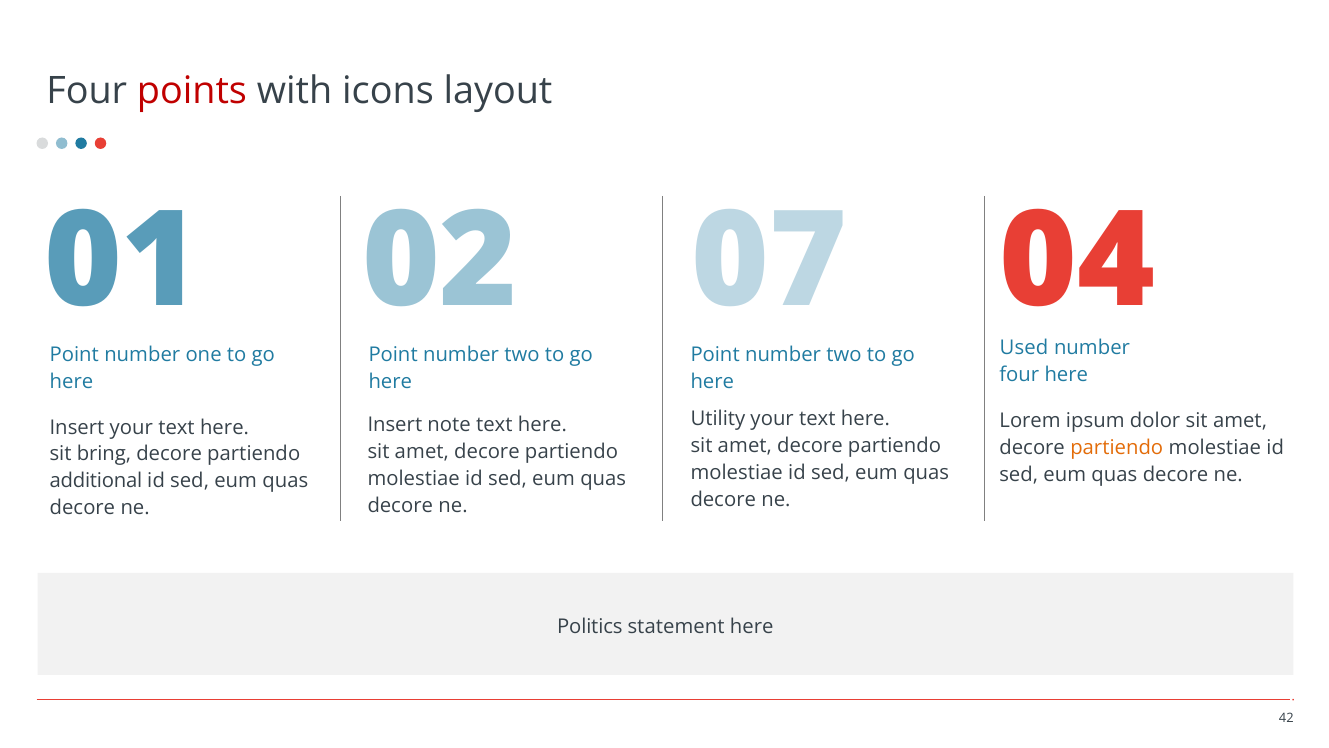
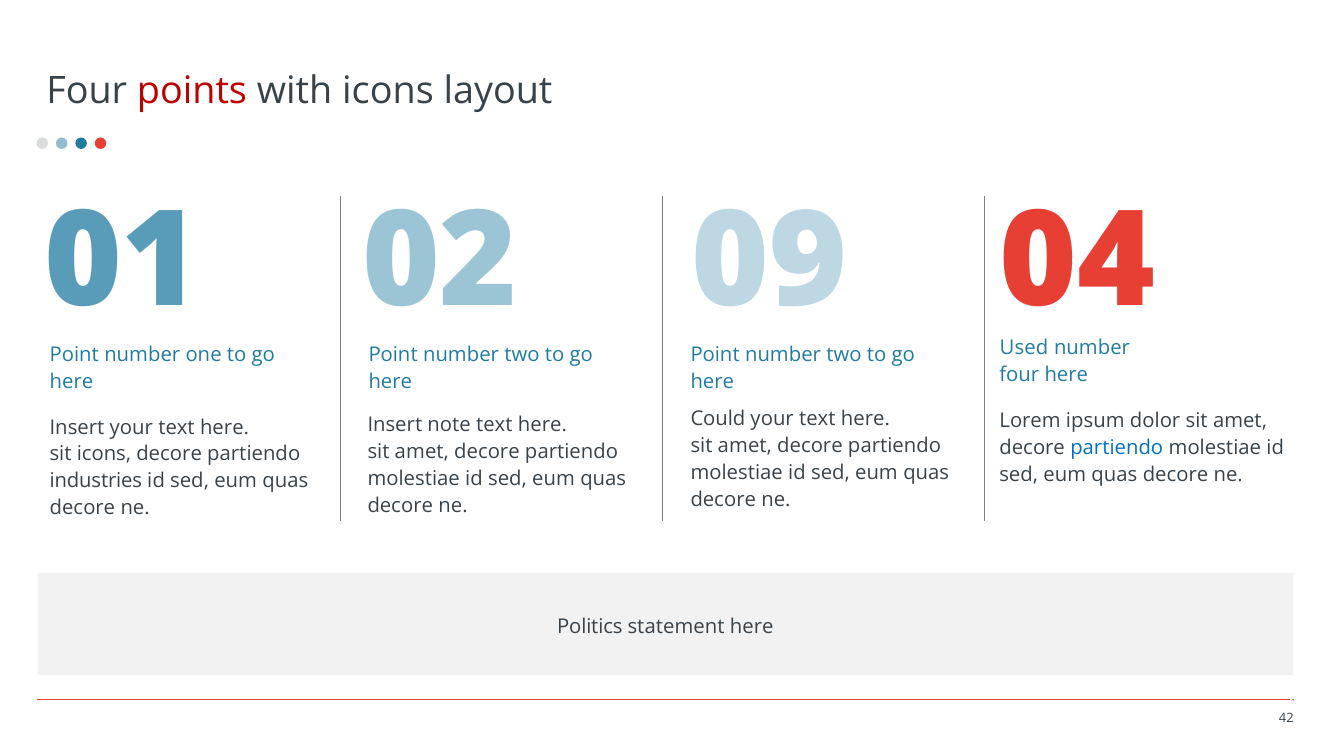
07: 07 -> 09
Utility: Utility -> Could
partiendo at (1117, 447) colour: orange -> blue
sit bring: bring -> icons
additional: additional -> industries
